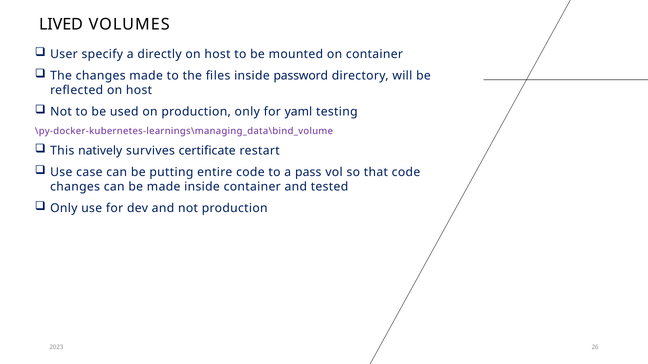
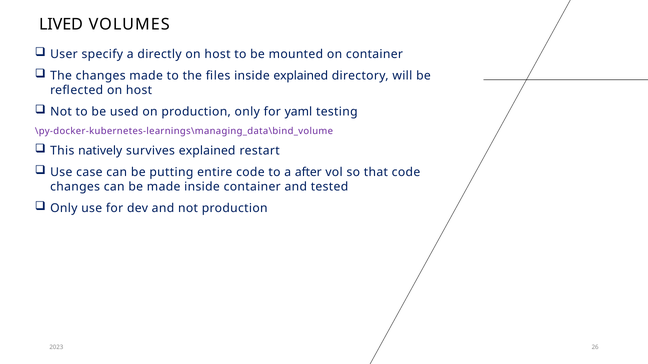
inside password: password -> explained
survives certificate: certificate -> explained
pass: pass -> after
